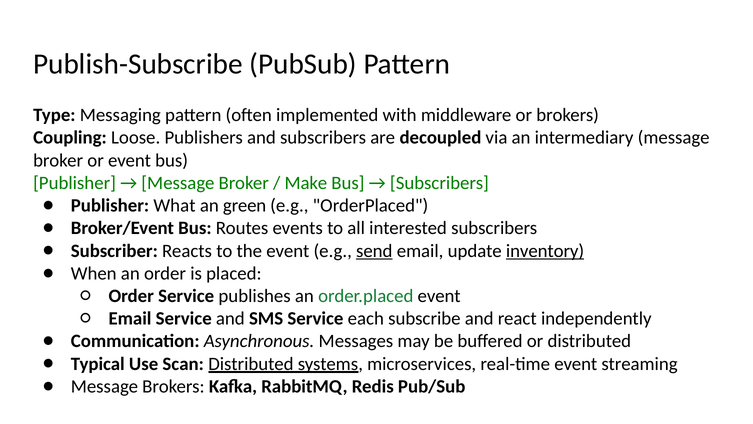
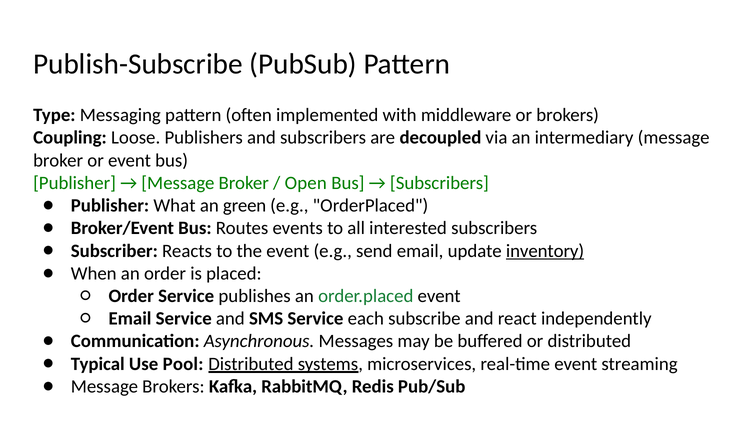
Make: Make -> Open
send underline: present -> none
Scan: Scan -> Pool
